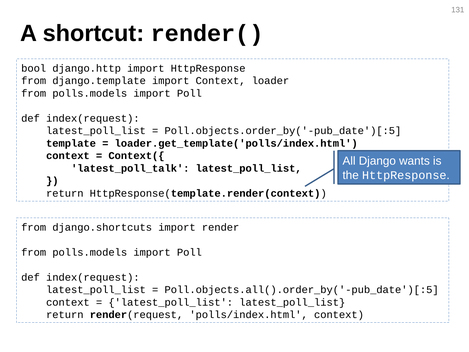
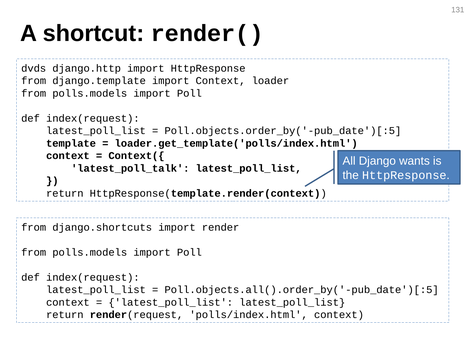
bool: bool -> dvds
